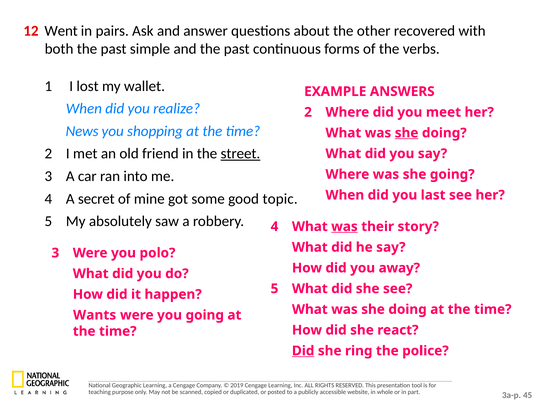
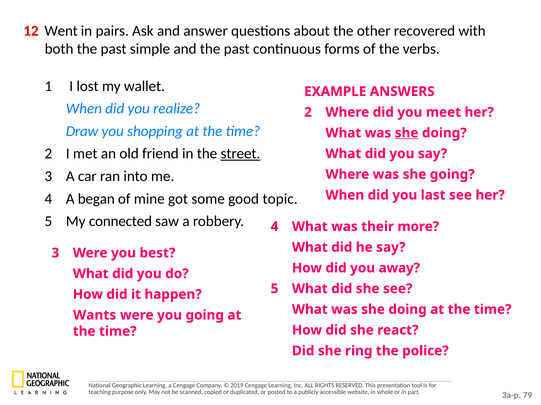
News: News -> Draw
secret: secret -> began
absolutely: absolutely -> connected
was at (344, 227) underline: present -> none
story: story -> more
polo: polo -> best
Did at (303, 351) underline: present -> none
45: 45 -> 79
